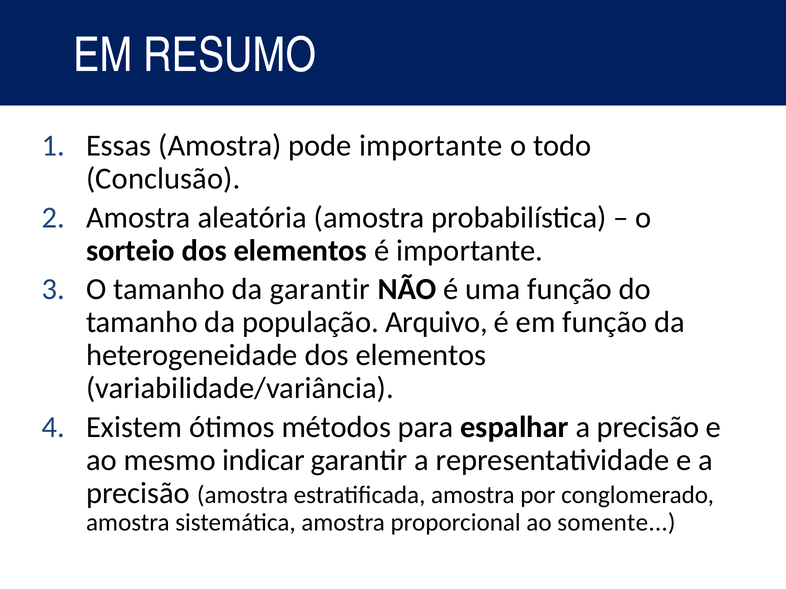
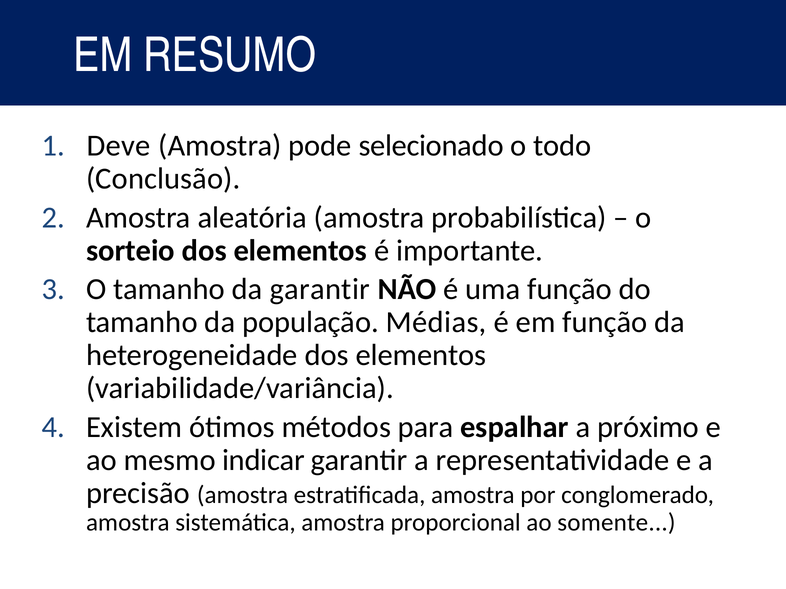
Essas: Essas -> Deve
pode importante: importante -> selecionado
Arquivo: Arquivo -> Médias
espalhar a precisão: precisão -> próximo
